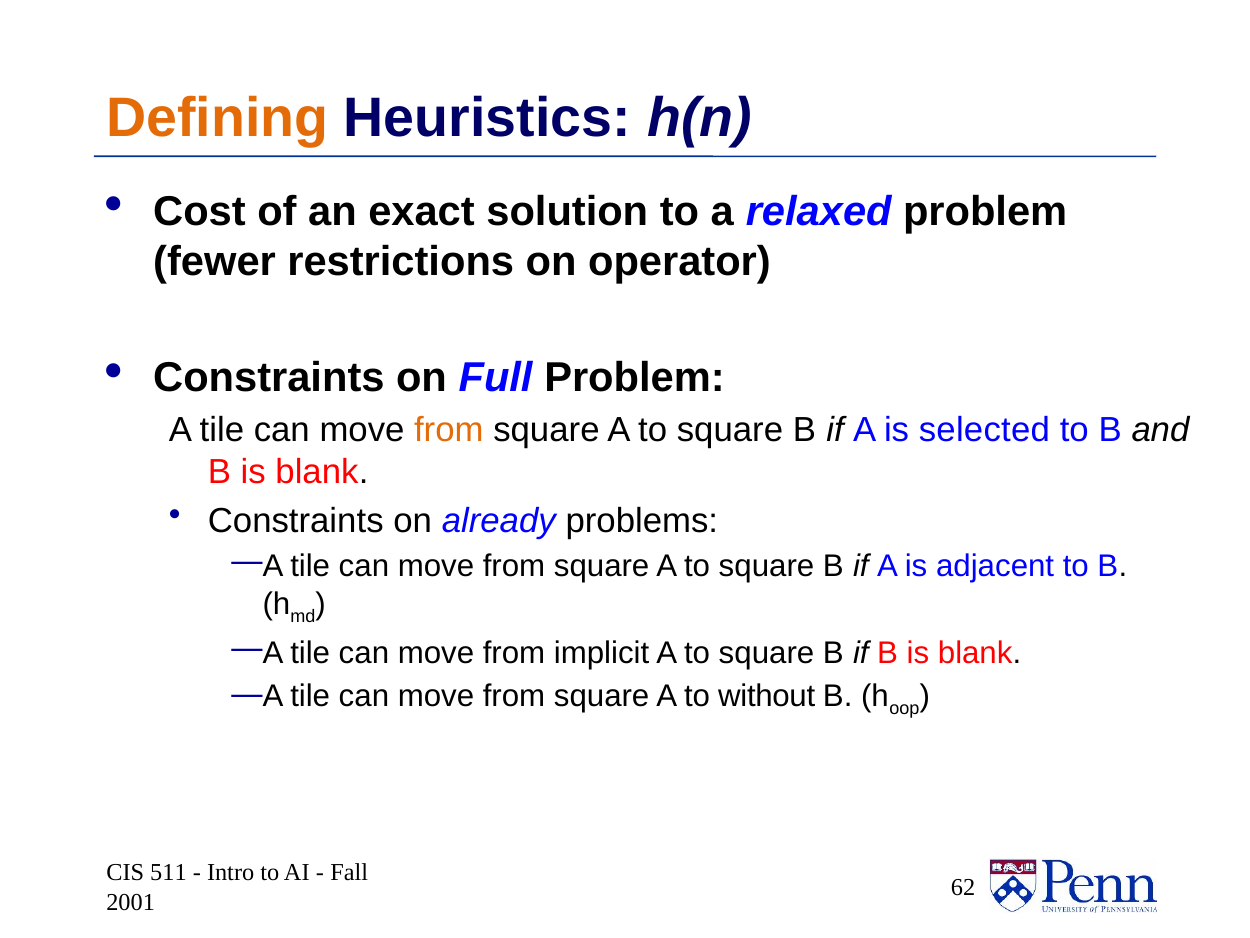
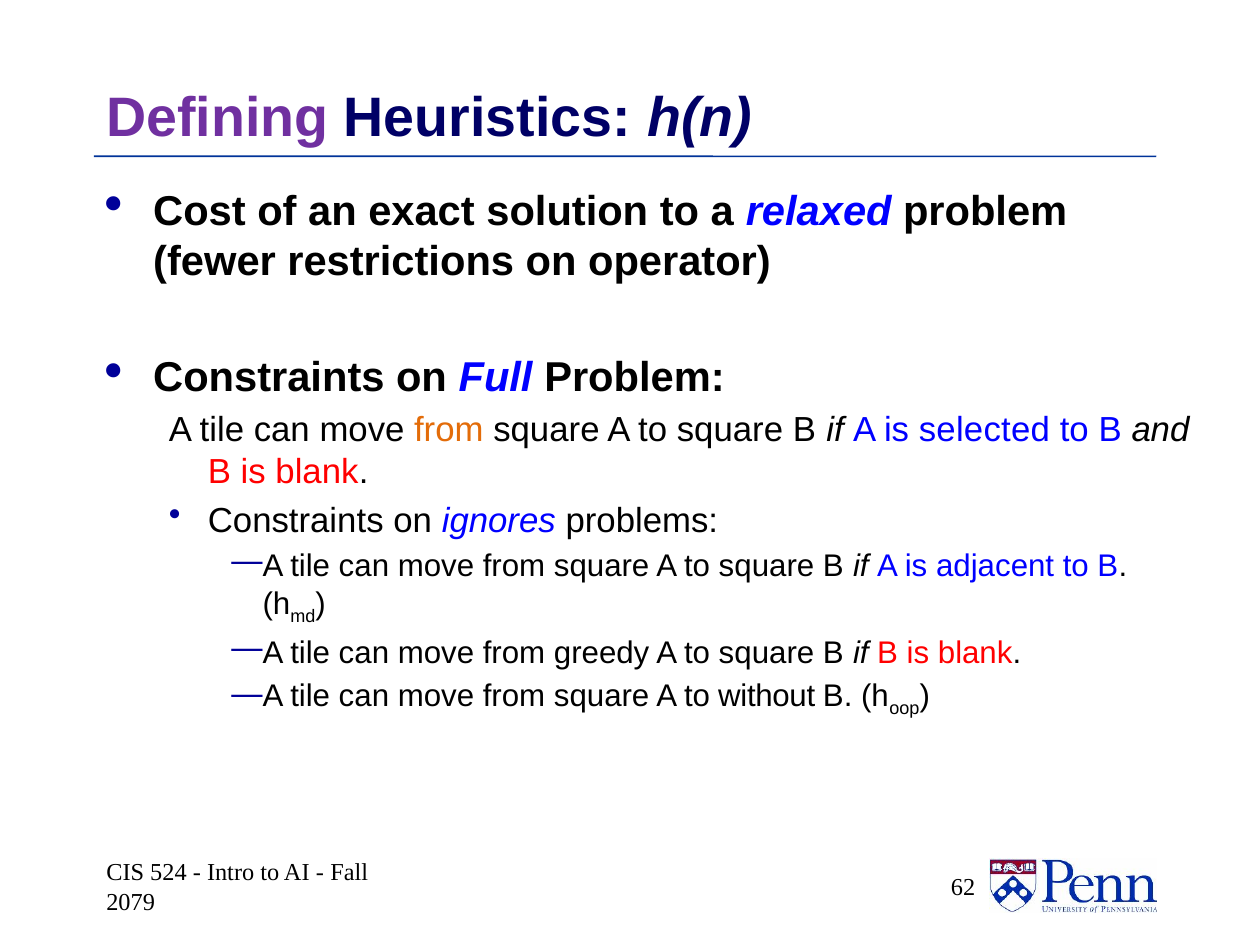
Defining colour: orange -> purple
already: already -> ignores
implicit: implicit -> greedy
511: 511 -> 524
2001: 2001 -> 2079
